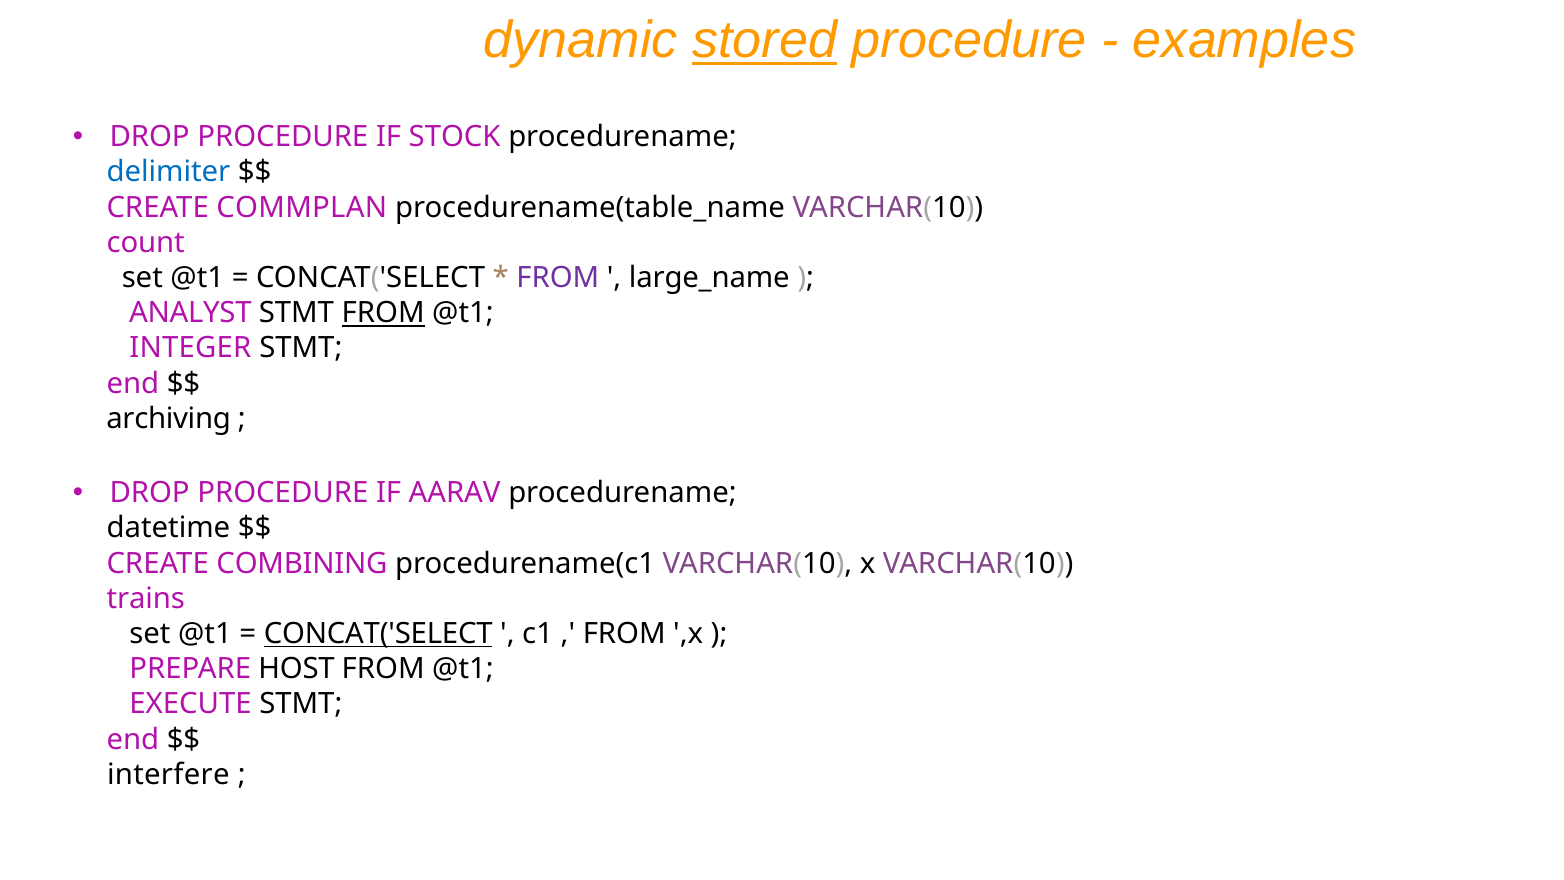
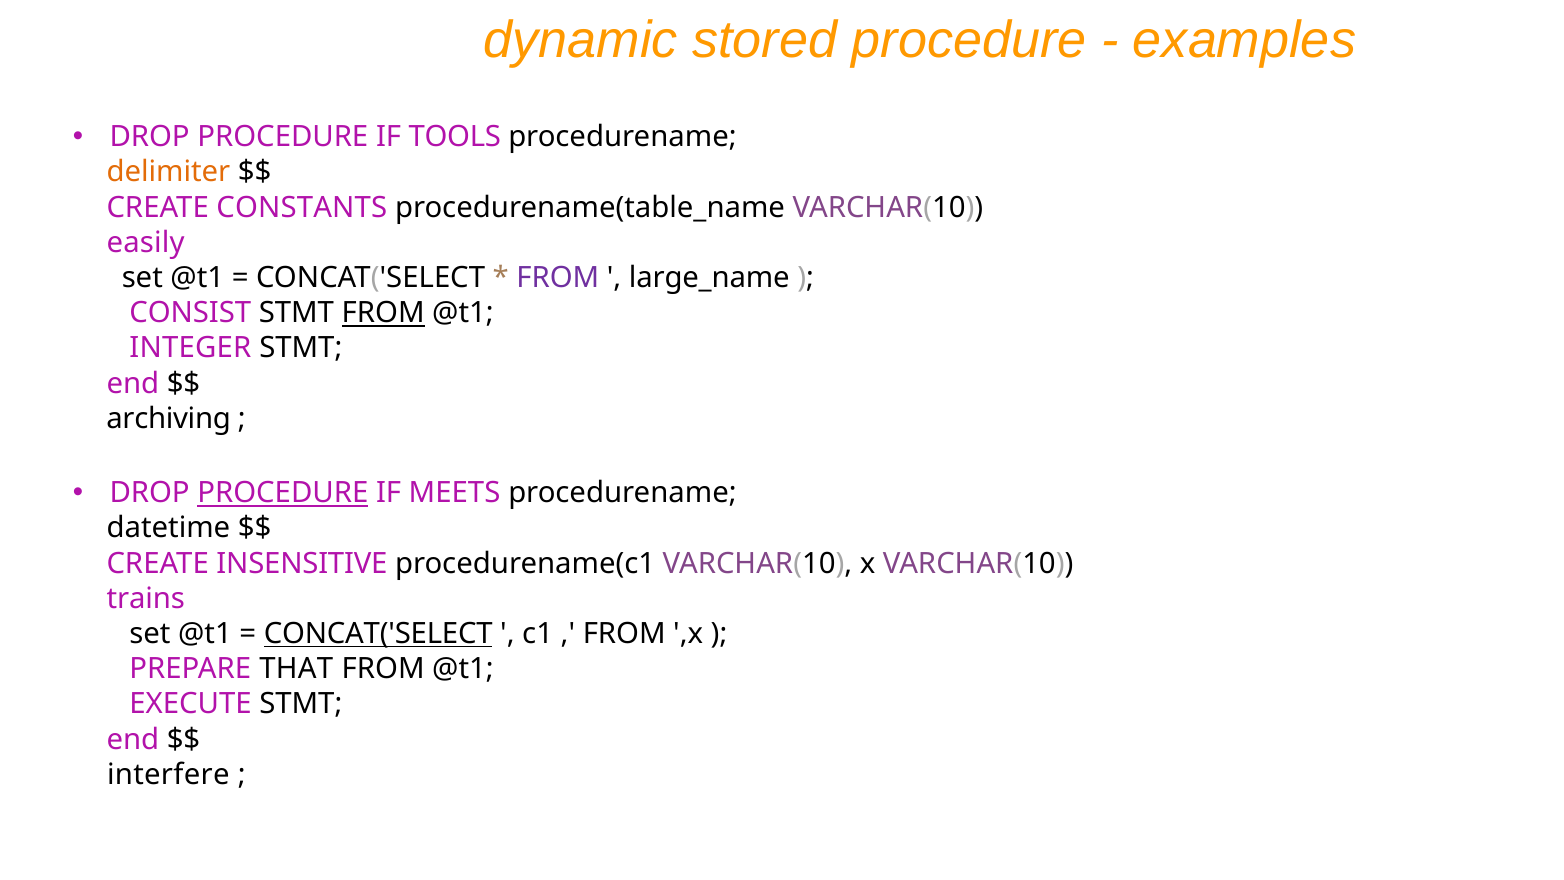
stored underline: present -> none
STOCK: STOCK -> TOOLS
delimiter colour: blue -> orange
COMMPLAN: COMMPLAN -> CONSTANTS
count: count -> easily
ANALYST: ANALYST -> CONSIST
PROCEDURE at (283, 493) underline: none -> present
AARAV: AARAV -> MEETS
COMBINING: COMBINING -> INSENSITIVE
HOST: HOST -> THAT
